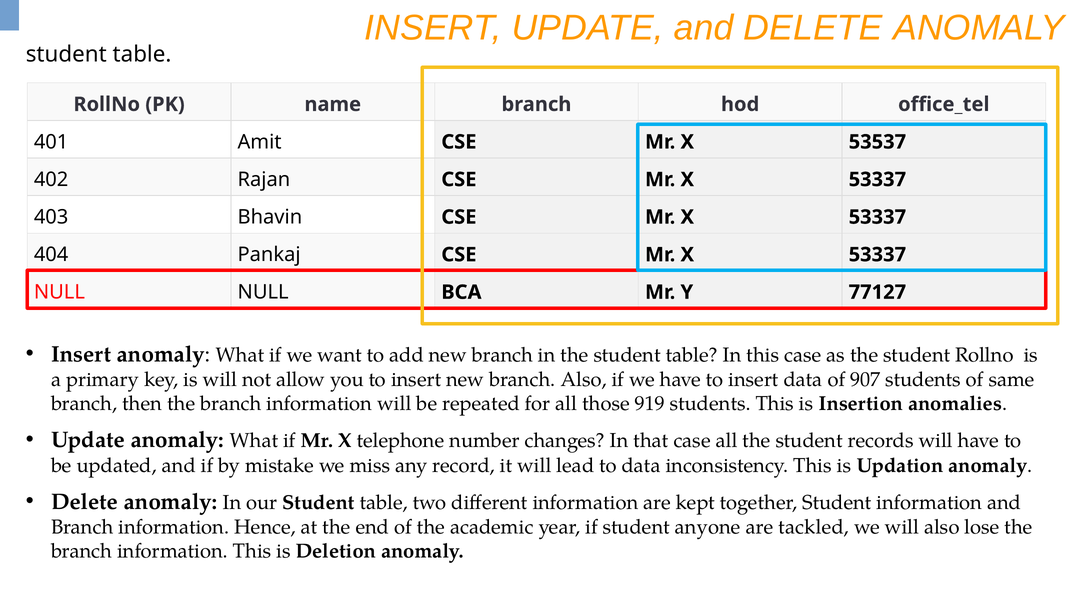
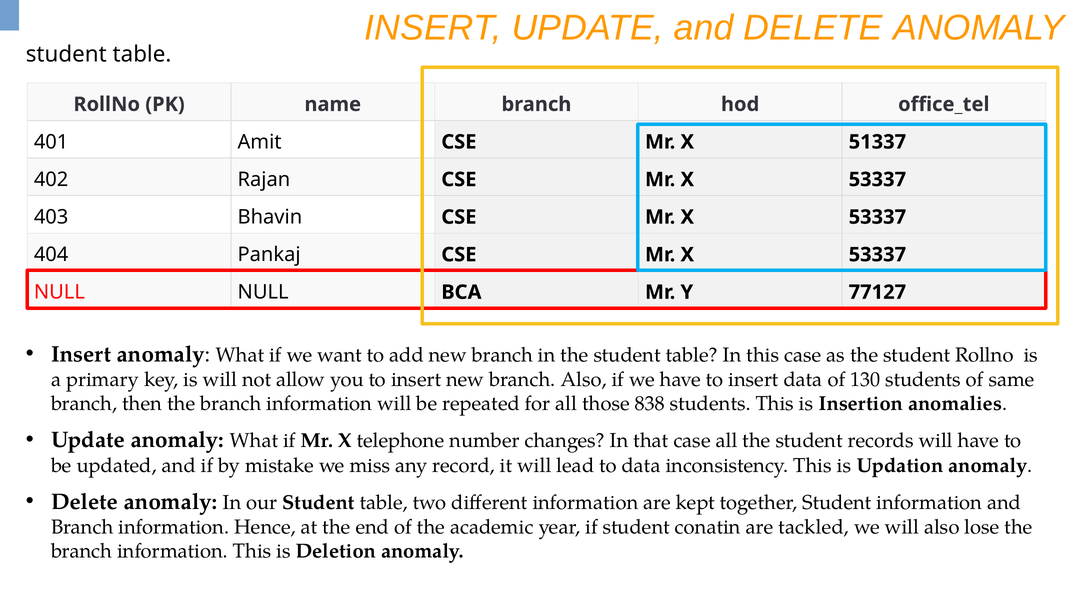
53537: 53537 -> 51337
907: 907 -> 130
919: 919 -> 838
anyone: anyone -> conatin
